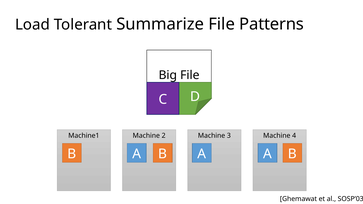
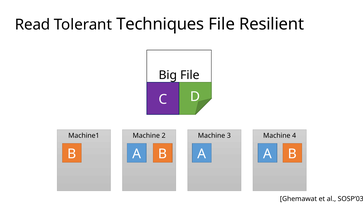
Load: Load -> Read
Summarize: Summarize -> Techniques
Patterns: Patterns -> Resilient
